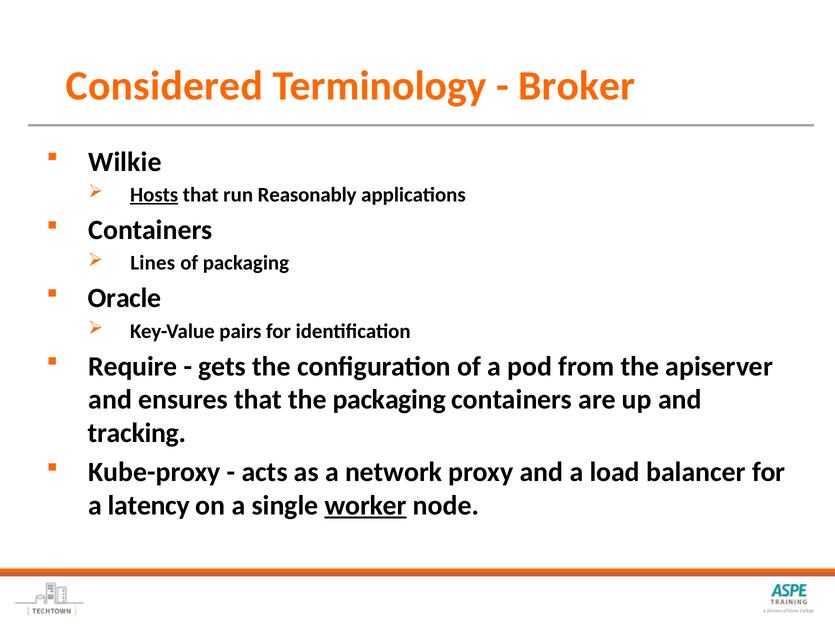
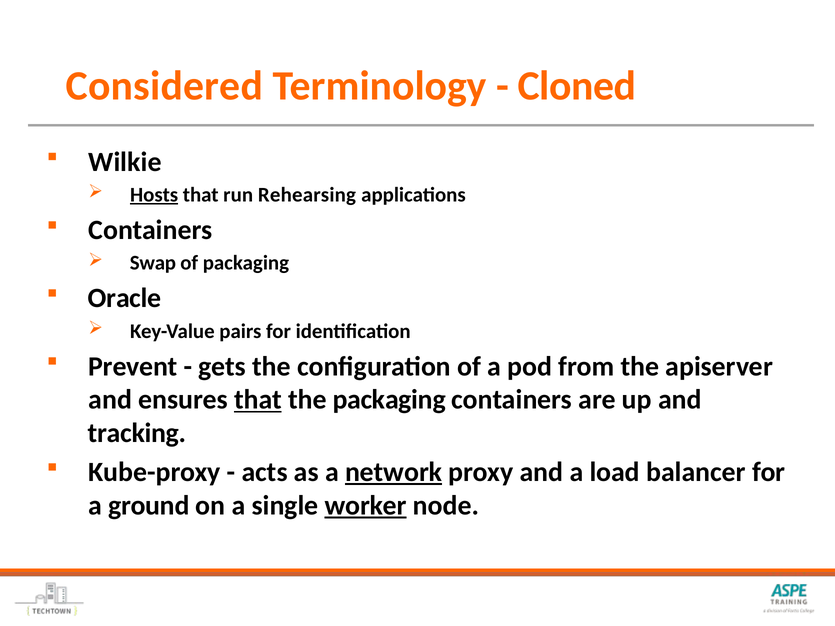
Broker: Broker -> Cloned
Reasonably: Reasonably -> Rehearsing
Lines: Lines -> Swap
Require: Require -> Prevent
that at (258, 400) underline: none -> present
network underline: none -> present
latency: latency -> ground
